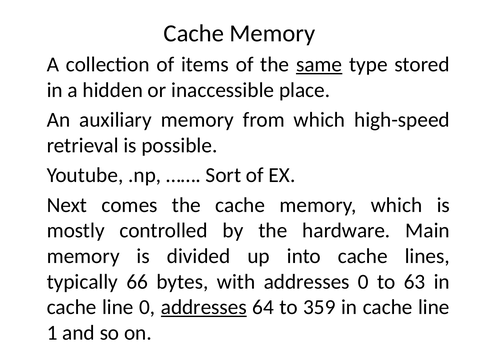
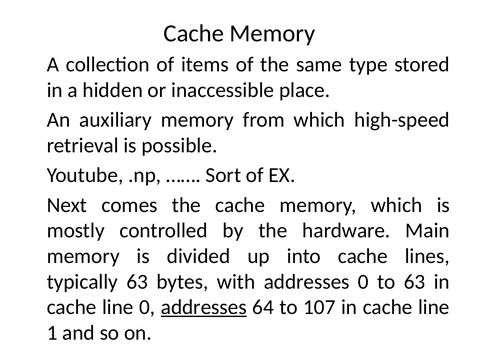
same underline: present -> none
typically 66: 66 -> 63
359: 359 -> 107
